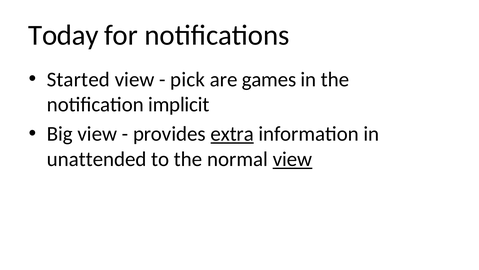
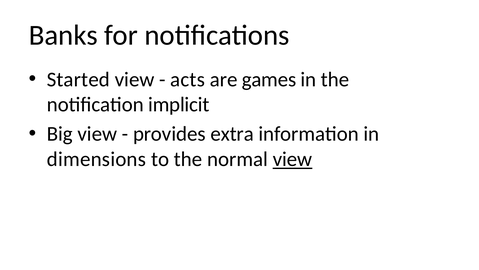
Today: Today -> Banks
pick: pick -> acts
extra underline: present -> none
unattended: unattended -> dimensions
